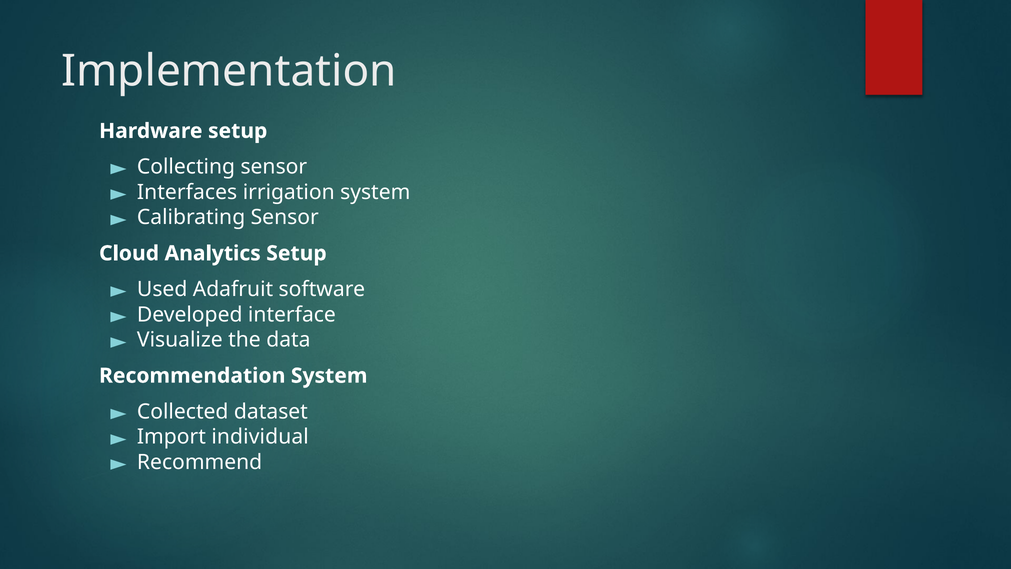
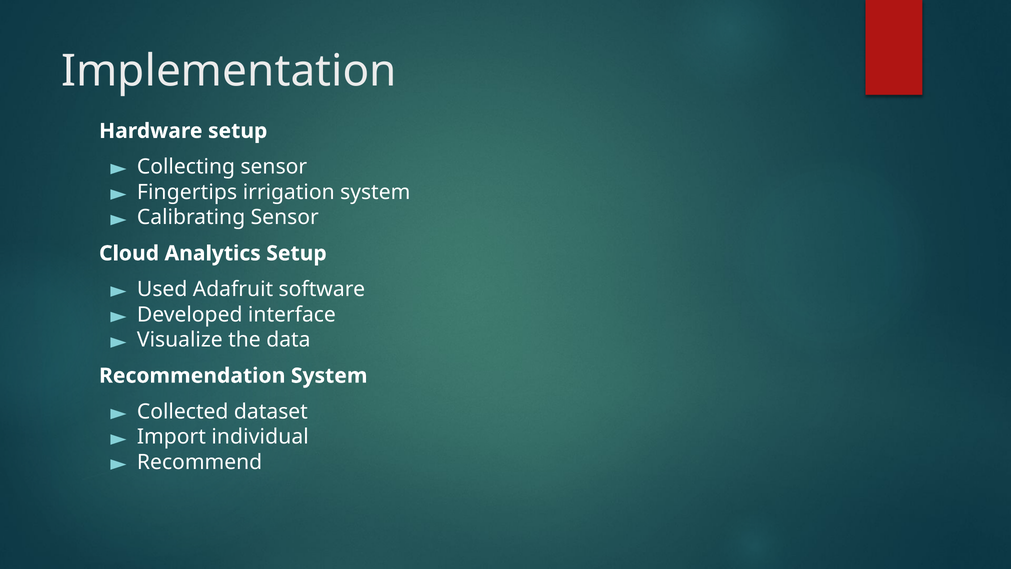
Interfaces: Interfaces -> Fingertips
